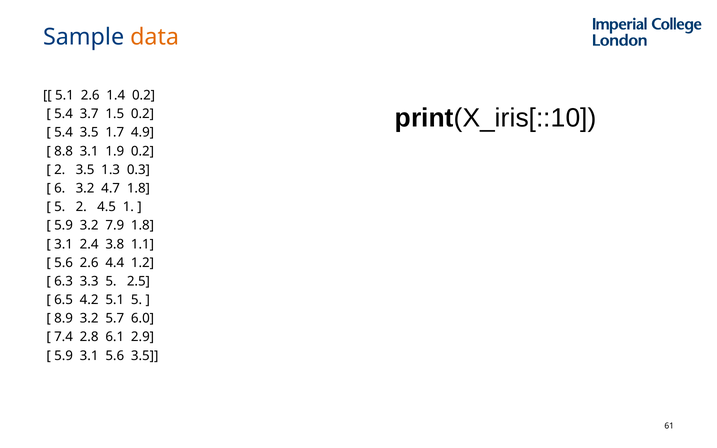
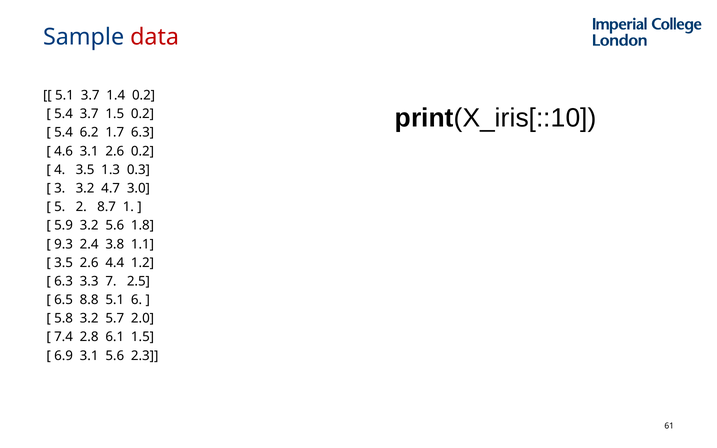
data colour: orange -> red
5.1 2.6: 2.6 -> 3.7
5.4 3.5: 3.5 -> 6.2
1.7 4.9: 4.9 -> 6.3
8.8: 8.8 -> 4.6
3.1 1.9: 1.9 -> 2.6
2 at (60, 170): 2 -> 4
6: 6 -> 3
4.7 1.8: 1.8 -> 3.0
4.5: 4.5 -> 8.7
3.2 7.9: 7.9 -> 5.6
3.1 at (64, 244): 3.1 -> 9.3
5.6 at (64, 263): 5.6 -> 3.5
3.3 5: 5 -> 7
4.2: 4.2 -> 8.8
5.1 5: 5 -> 6
8.9: 8.9 -> 5.8
6.0: 6.0 -> 2.0
6.1 2.9: 2.9 -> 1.5
5.9 at (64, 356): 5.9 -> 6.9
5.6 3.5: 3.5 -> 2.3
